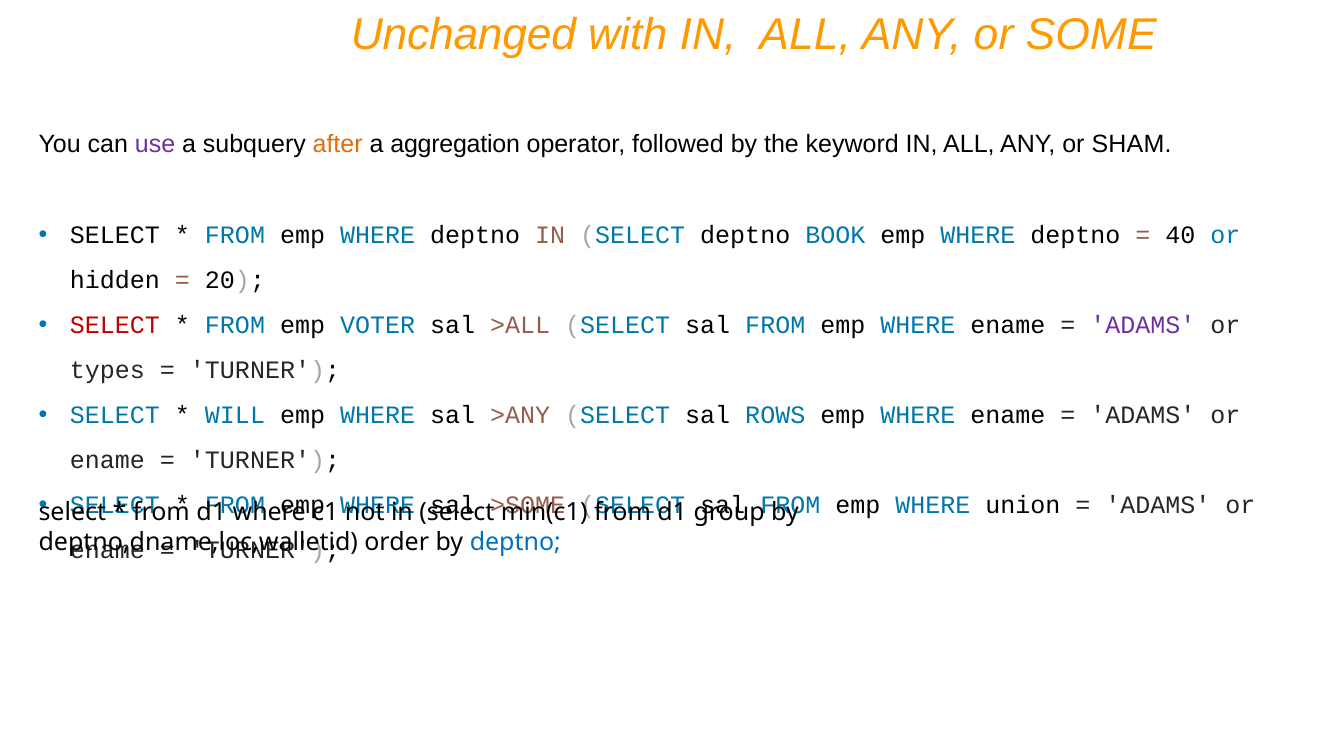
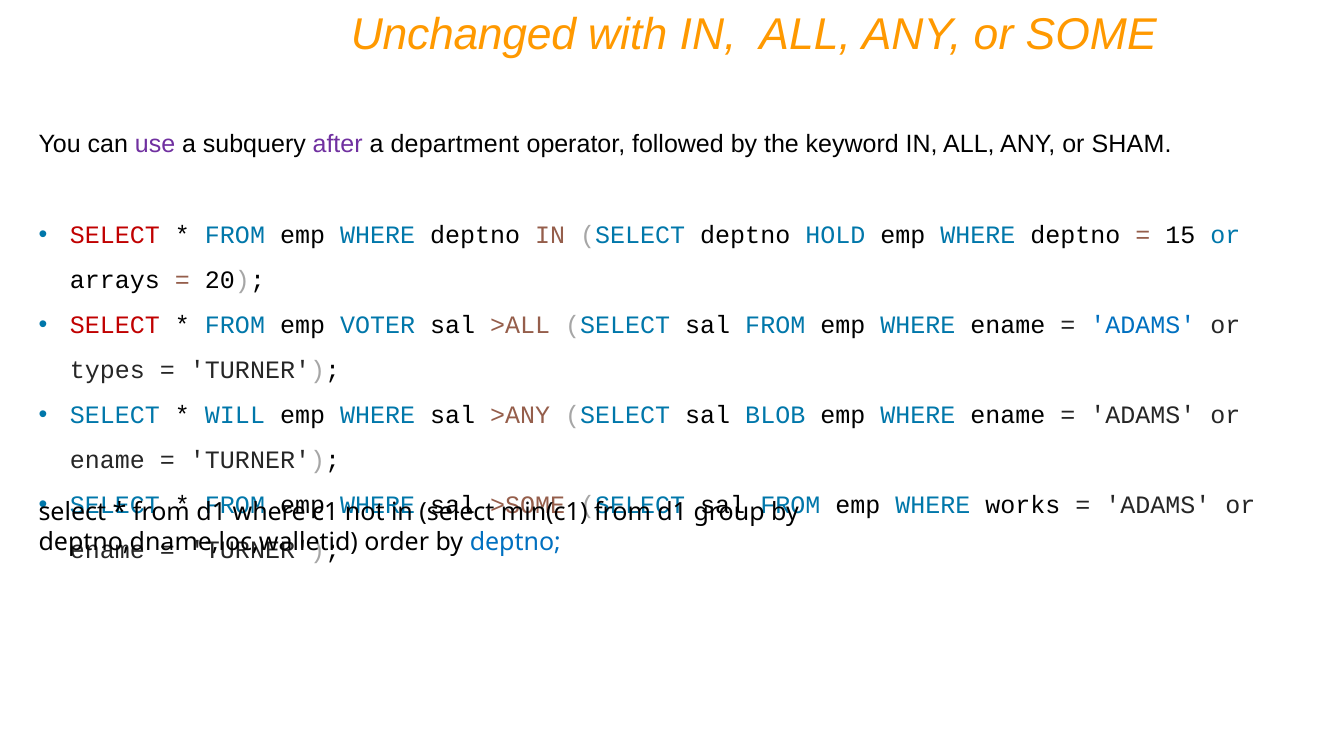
after colour: orange -> purple
aggregation: aggregation -> department
SELECT at (115, 235) colour: black -> red
BOOK: BOOK -> HOLD
40: 40 -> 15
hidden: hidden -> arrays
ADAMS at (1143, 325) colour: purple -> blue
ROWS: ROWS -> BLOB
union: union -> works
